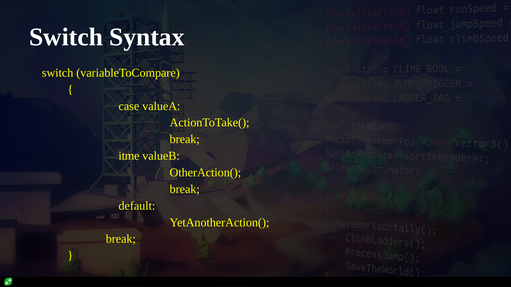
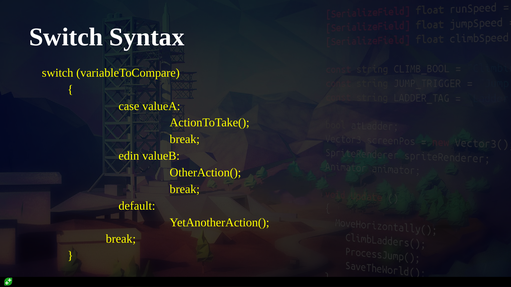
itme: itme -> edin
